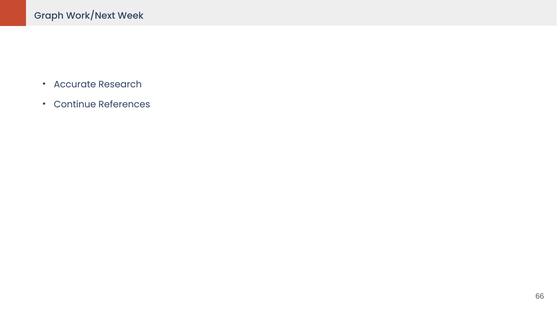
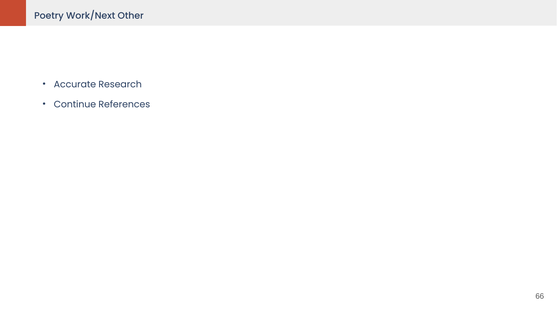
Graph: Graph -> Poetry
Week: Week -> Other
